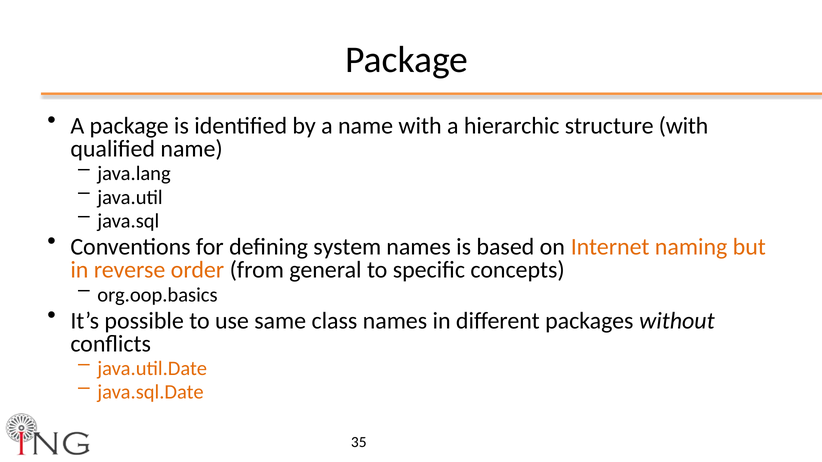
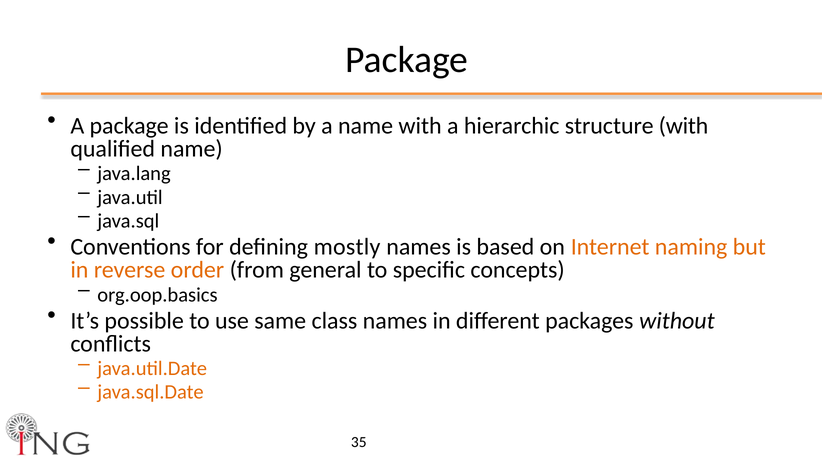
system: system -> mostly
